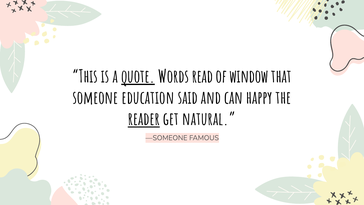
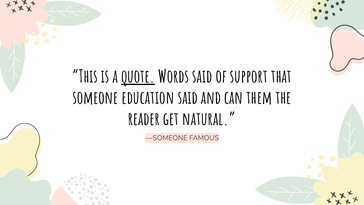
Words read: read -> said
window: window -> support
happy: happy -> them
reader underline: present -> none
